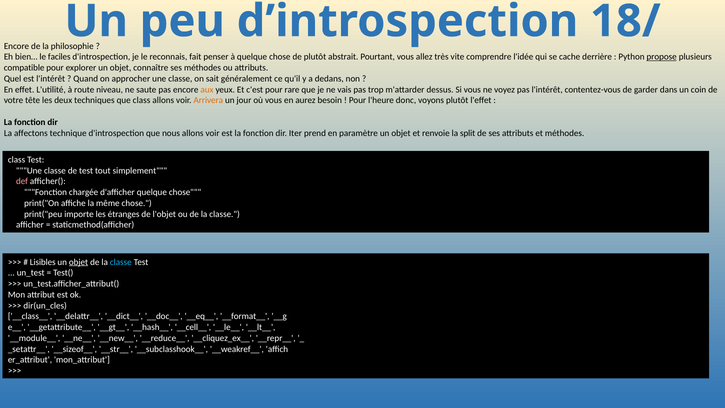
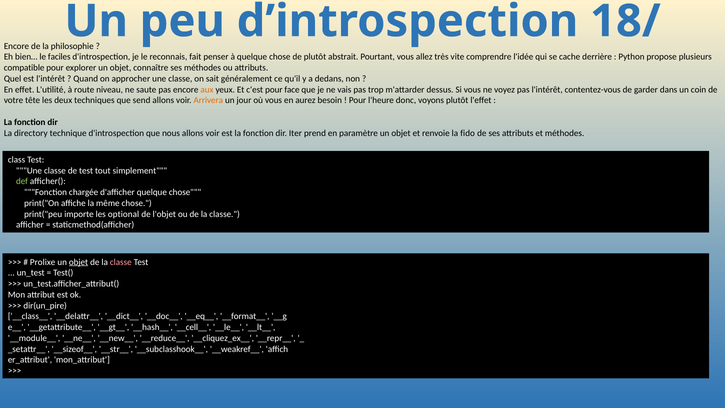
propose underline: present -> none
rare: rare -> face
que class: class -> send
affectons: affectons -> directory
split: split -> fido
def colour: pink -> light green
étranges: étranges -> optional
Lisibles: Lisibles -> Prolixe
classe at (121, 262) colour: light blue -> pink
dir(un_cles: dir(un_cles -> dir(un_pire
